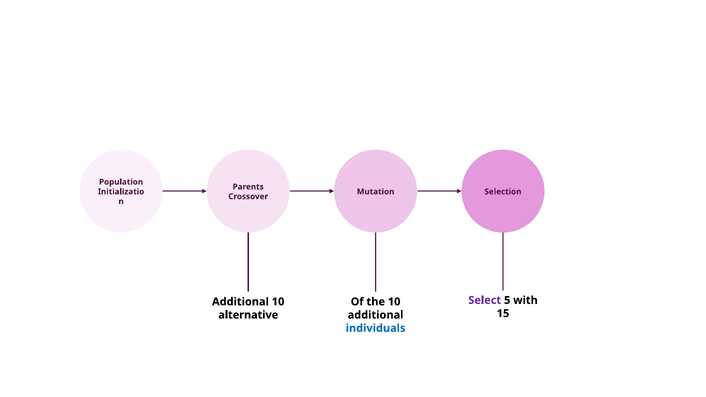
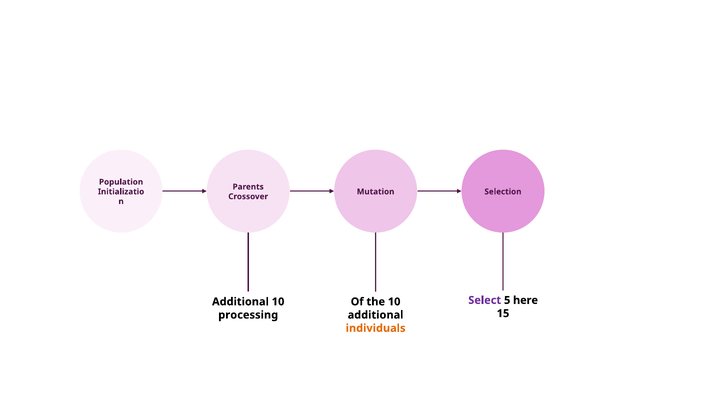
with: with -> here
alternative: alternative -> processing
individuals colour: blue -> orange
